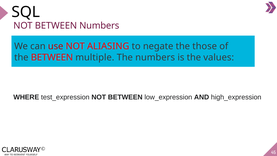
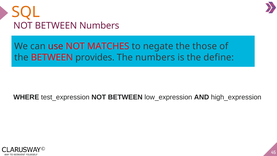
SQL colour: black -> orange
ALIASING: ALIASING -> MATCHES
multiple: multiple -> provides
values: values -> define
